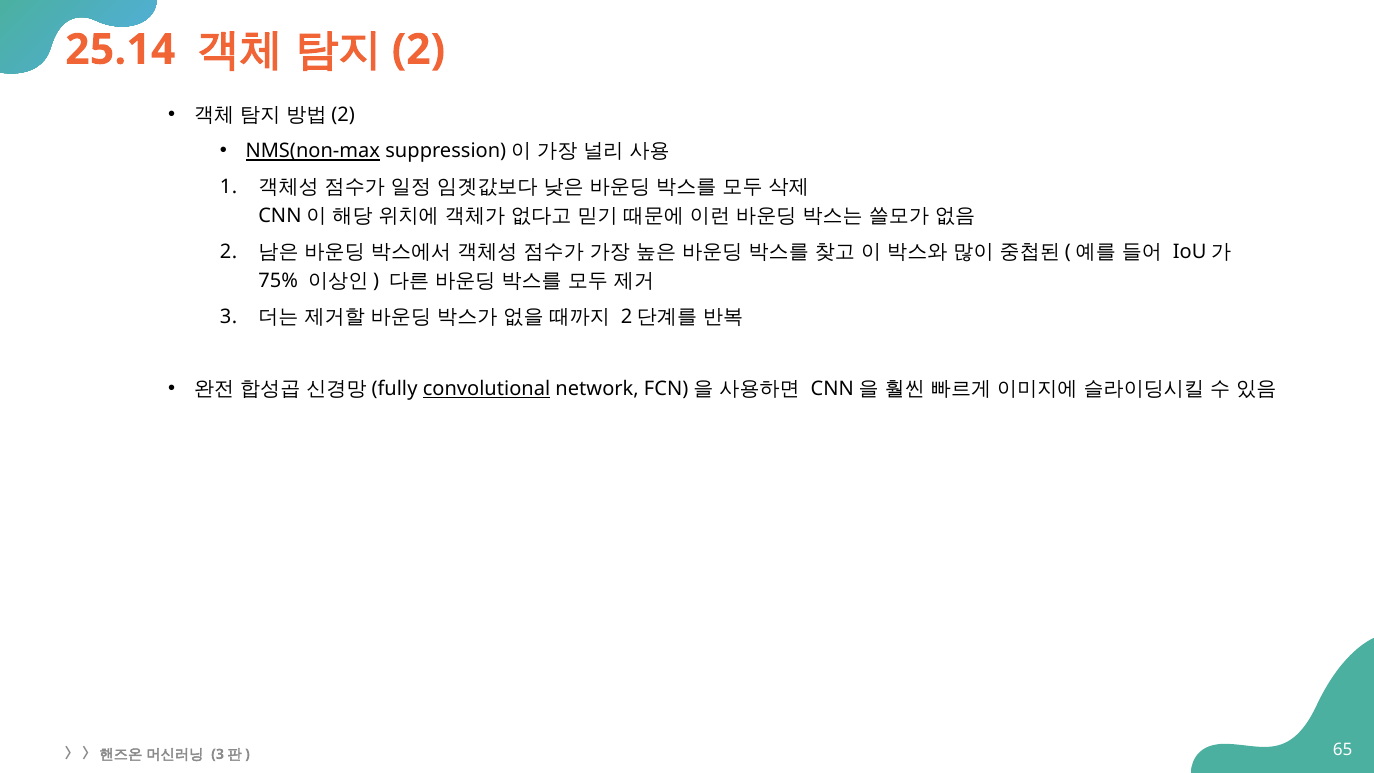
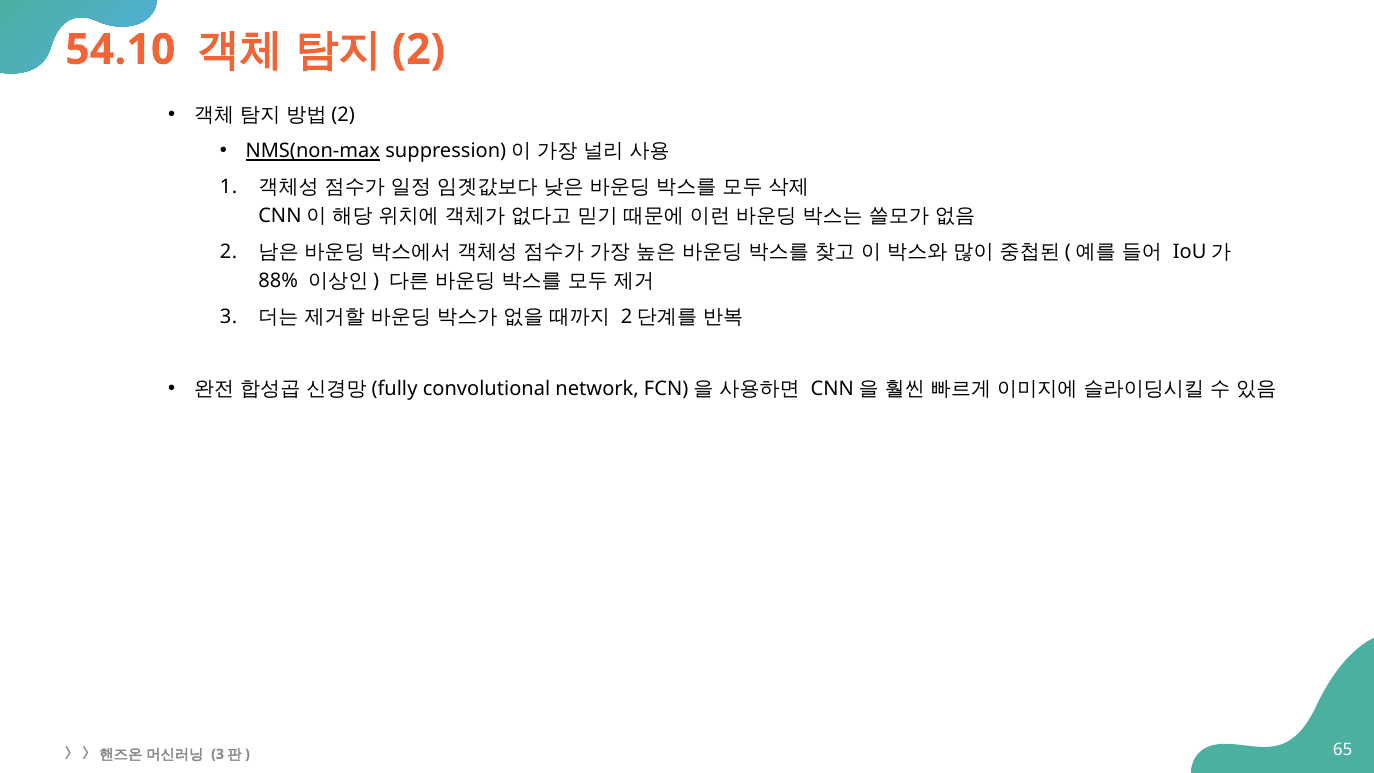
25.14: 25.14 -> 54.10
75%: 75% -> 88%
convolutional underline: present -> none
